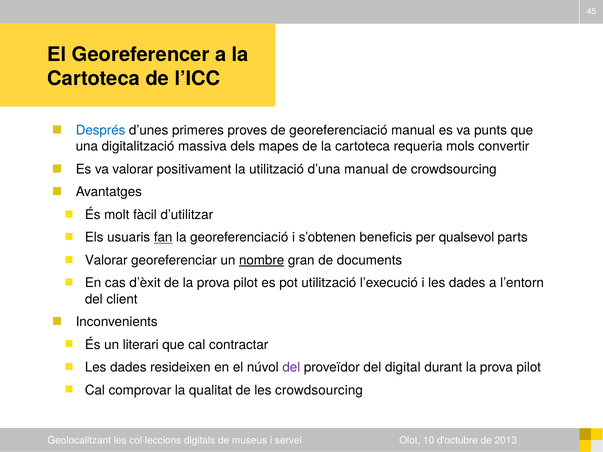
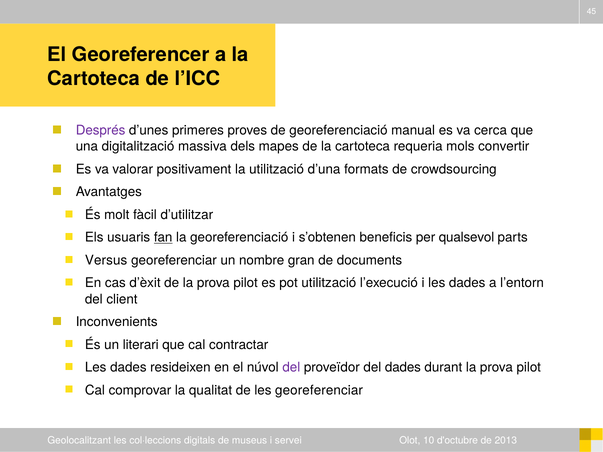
Després colour: blue -> purple
punts: punts -> cerca
d’una manual: manual -> formats
Valorar at (106, 260): Valorar -> Versus
nombre underline: present -> none
del digital: digital -> dades
les crowdsourcing: crowdsourcing -> georeferenciar
